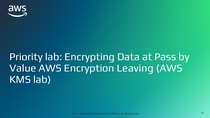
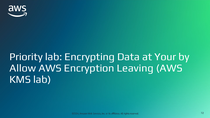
Pass: Pass -> Your
Value: Value -> Allow
